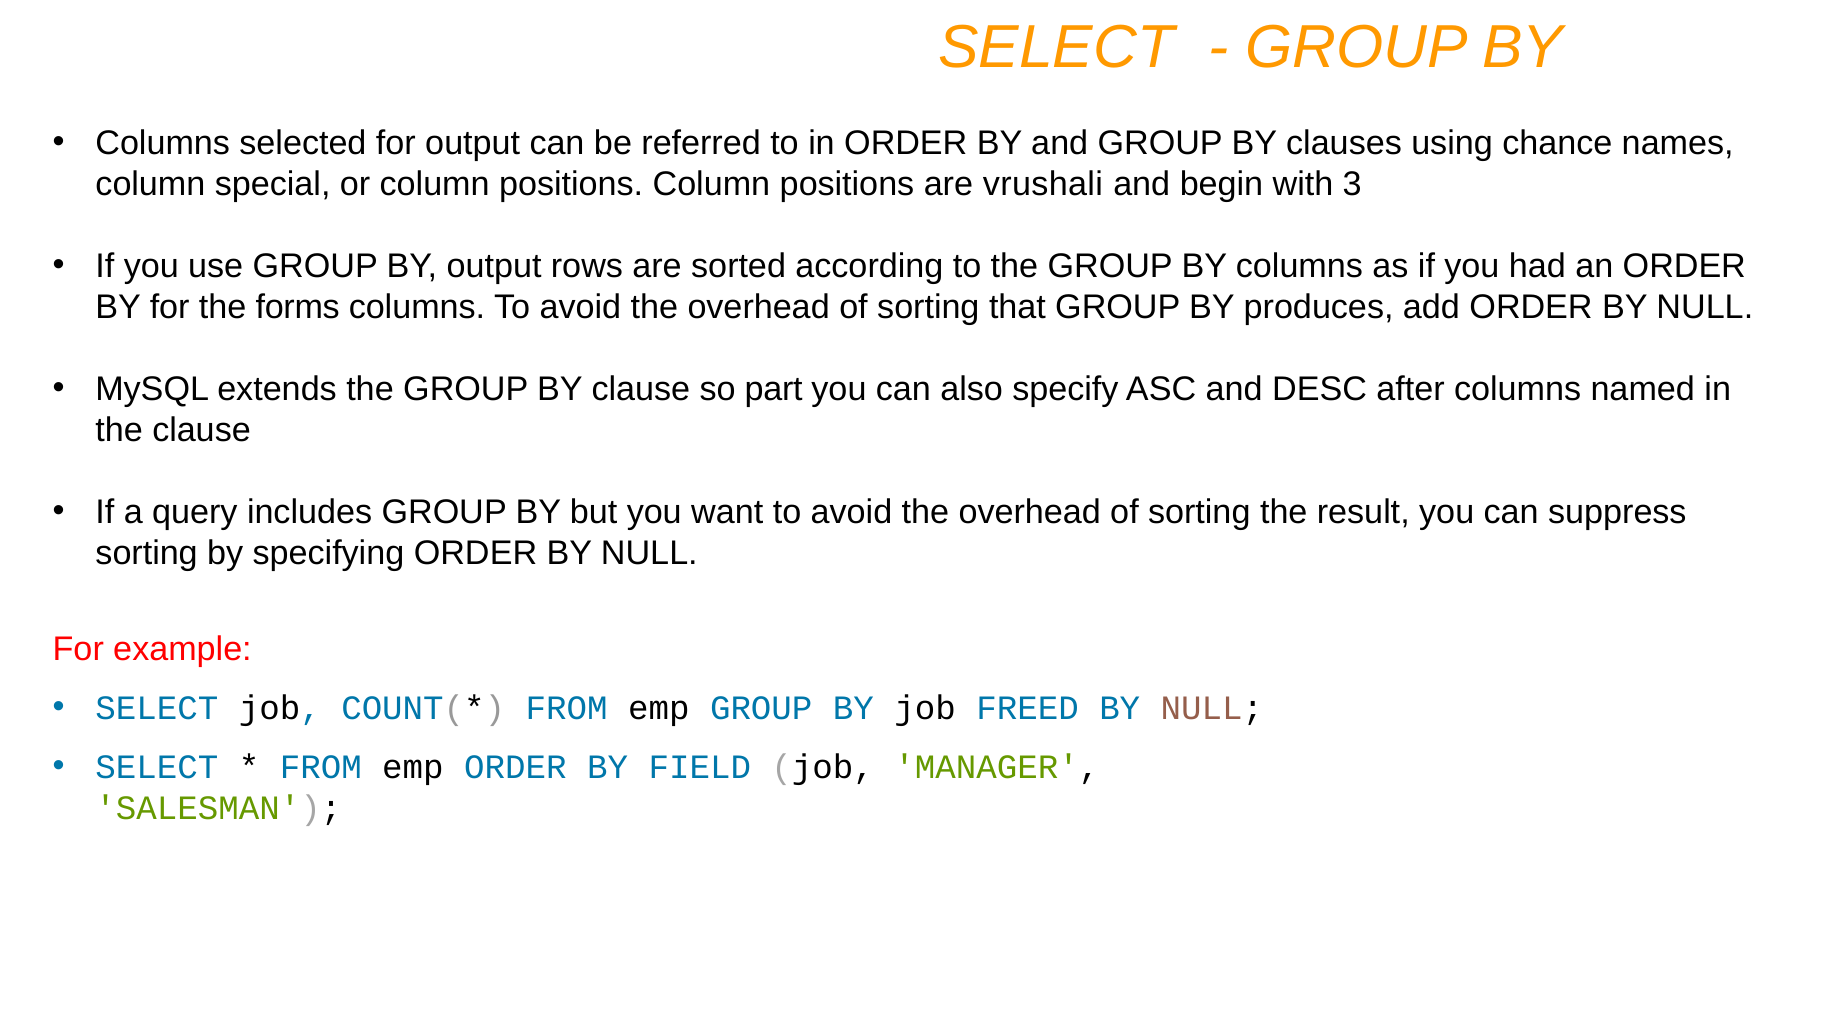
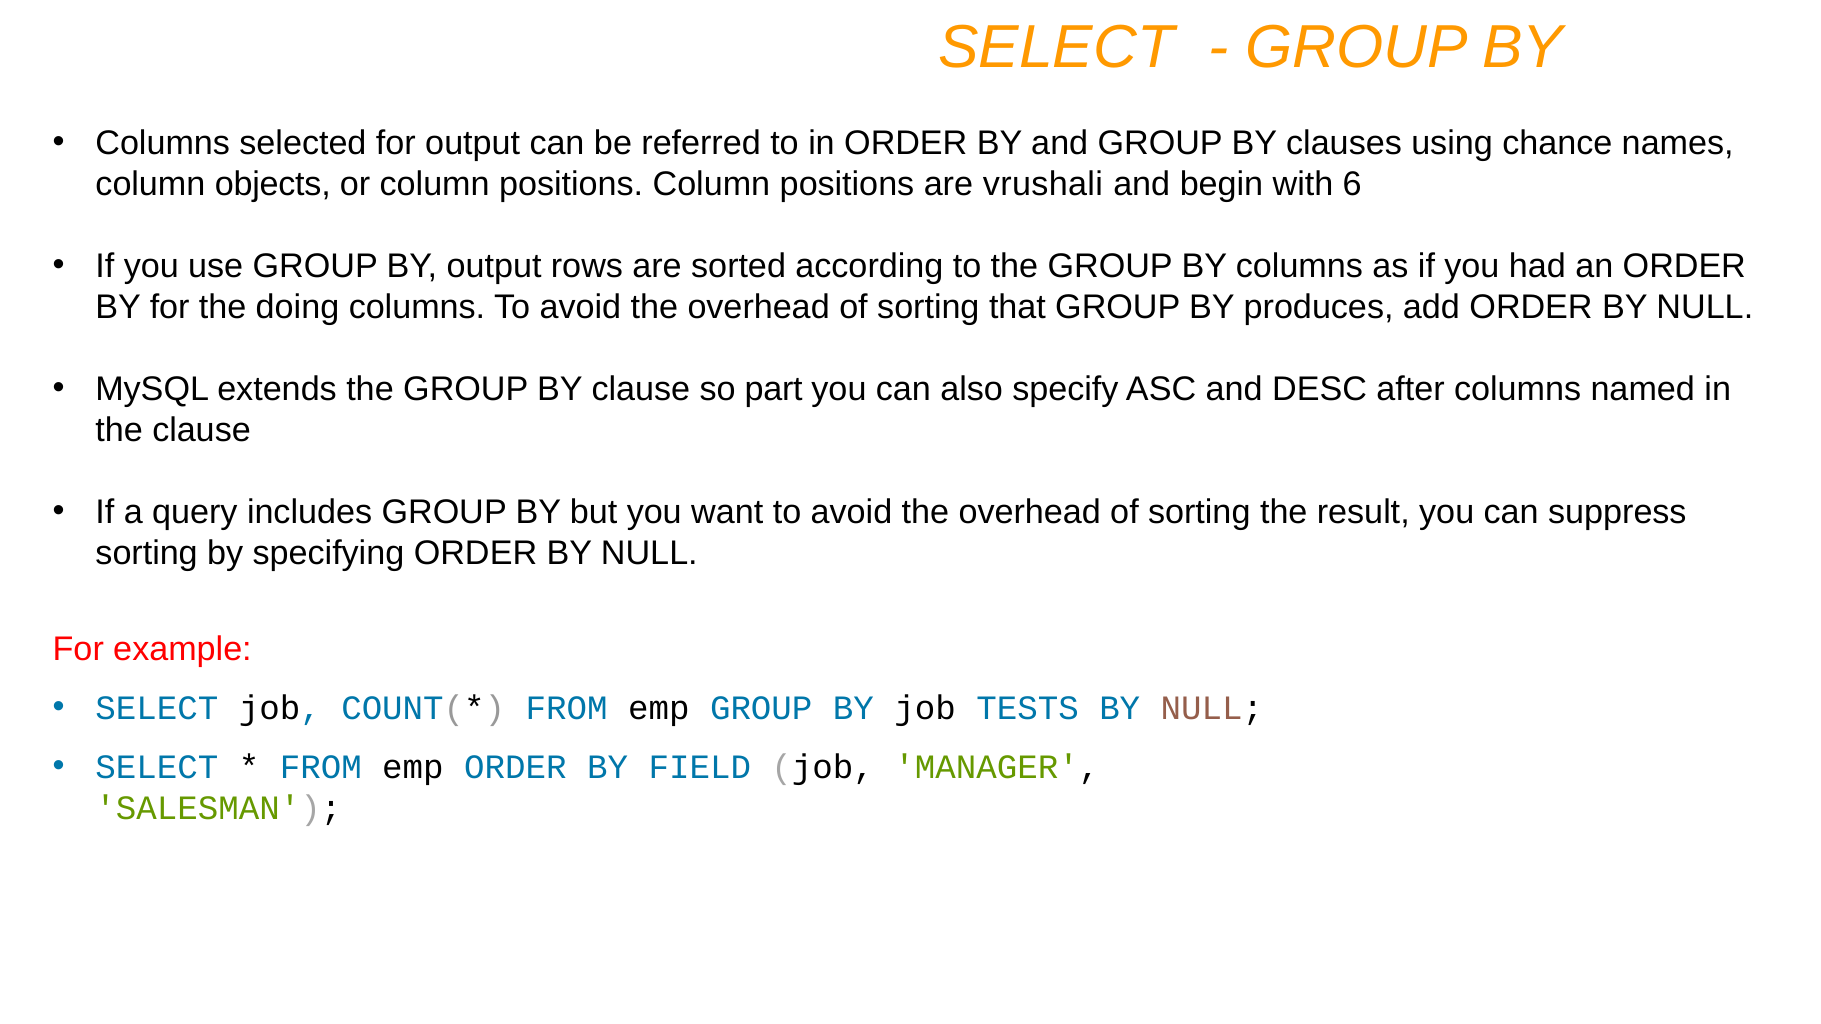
special: special -> objects
3: 3 -> 6
forms: forms -> doing
FREED: FREED -> TESTS
